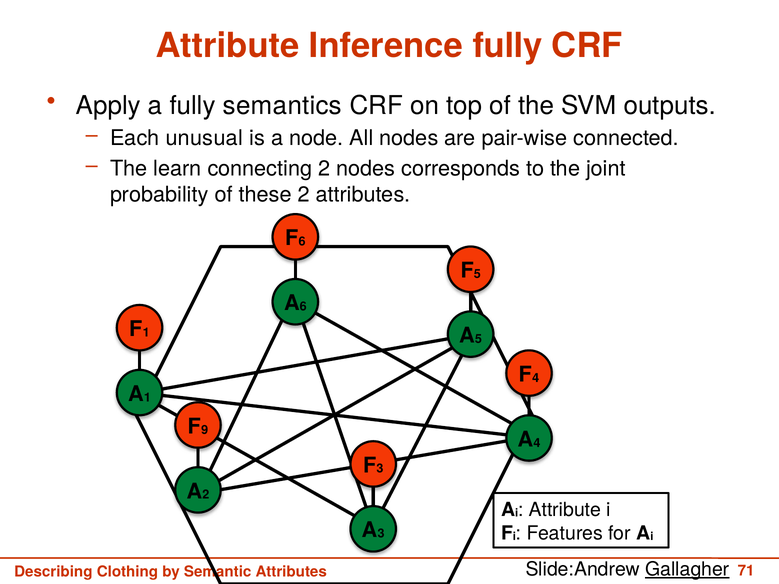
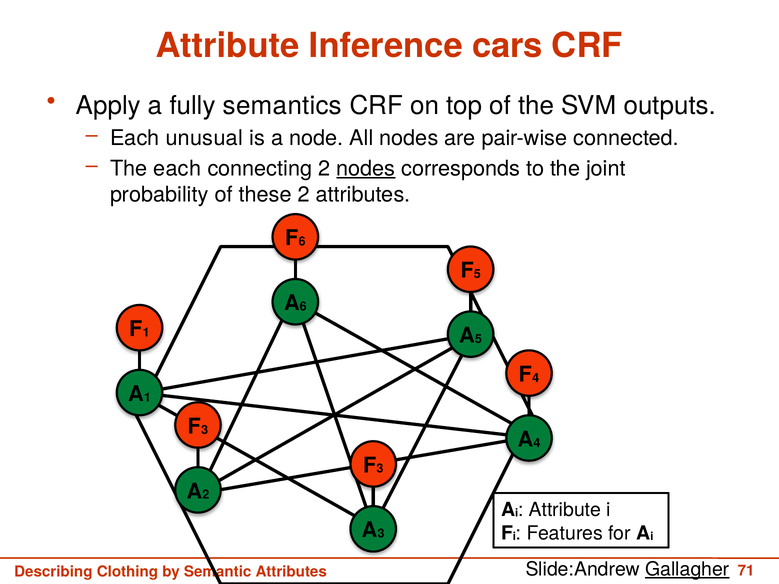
Inference fully: fully -> cars
The learn: learn -> each
nodes at (366, 169) underline: none -> present
9 at (205, 430): 9 -> 3
